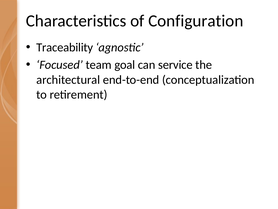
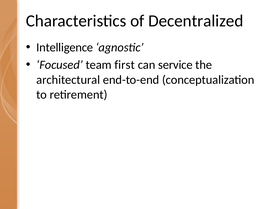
Configuration: Configuration -> Decentralized
Traceability: Traceability -> Intelligence
goal: goal -> first
